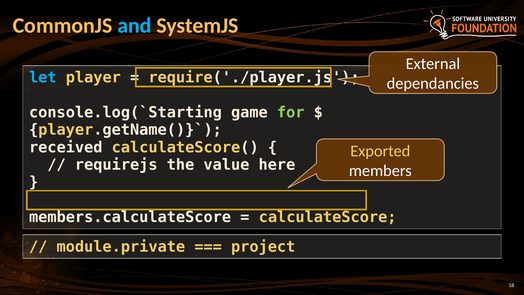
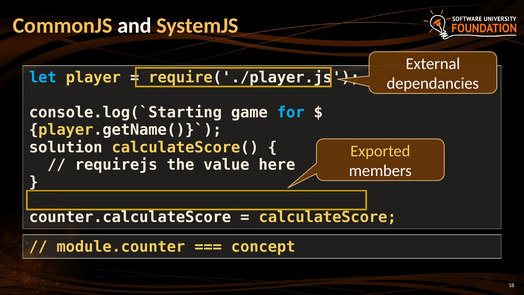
and colour: light blue -> white
for colour: light green -> light blue
received: received -> solution
members.calculateScore: members.calculateScore -> counter.calculateScore
module.private: module.private -> module.counter
project: project -> concept
